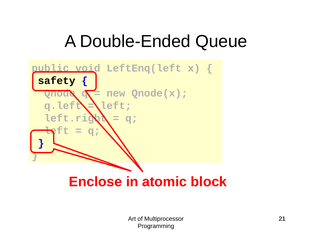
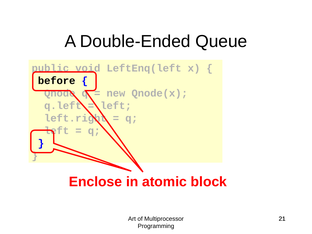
safety: safety -> before
